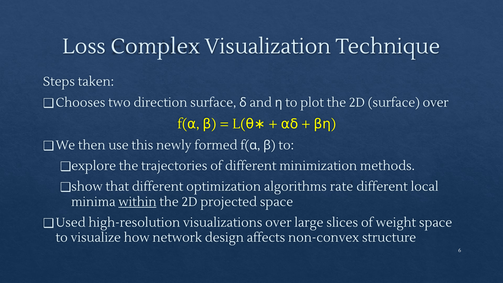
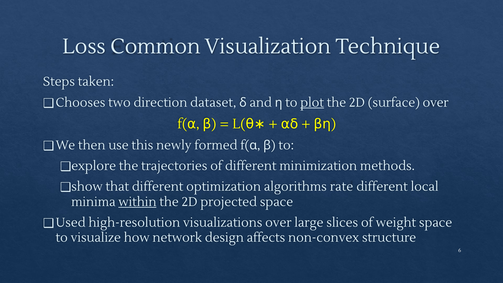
Complex: Complex -> Common
direction surface: surface -> dataset
plot underline: none -> present
